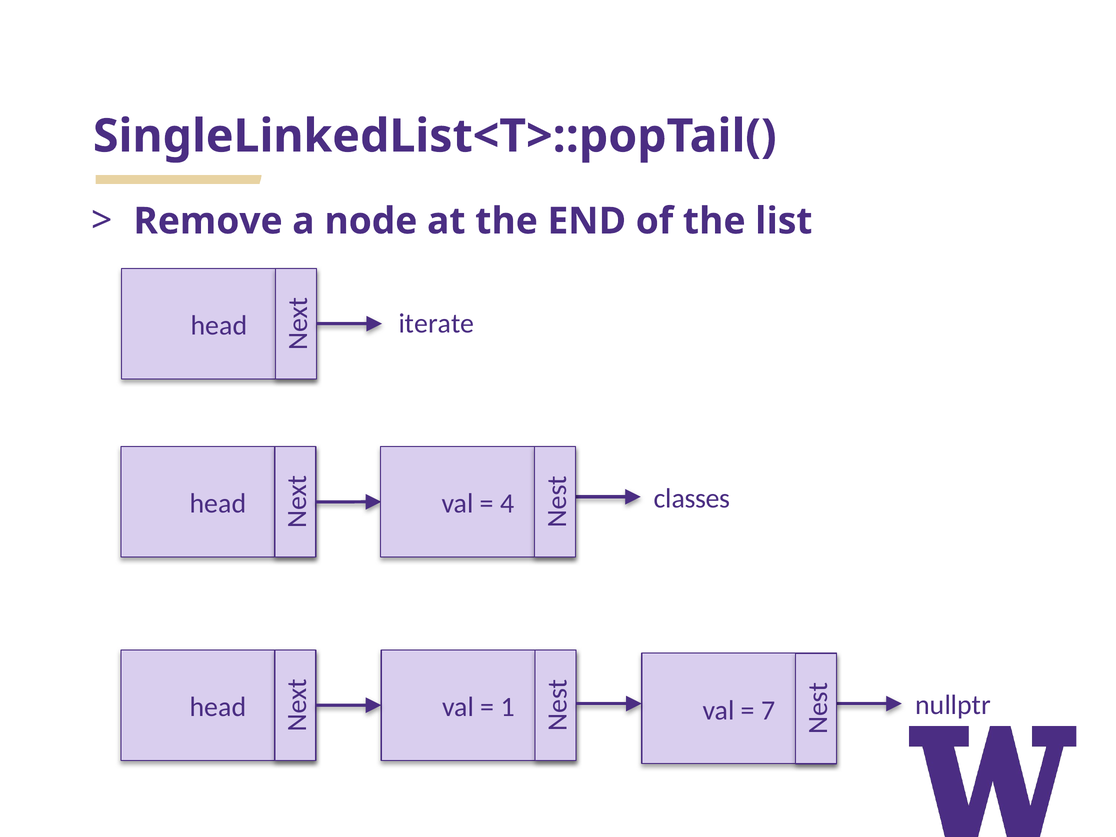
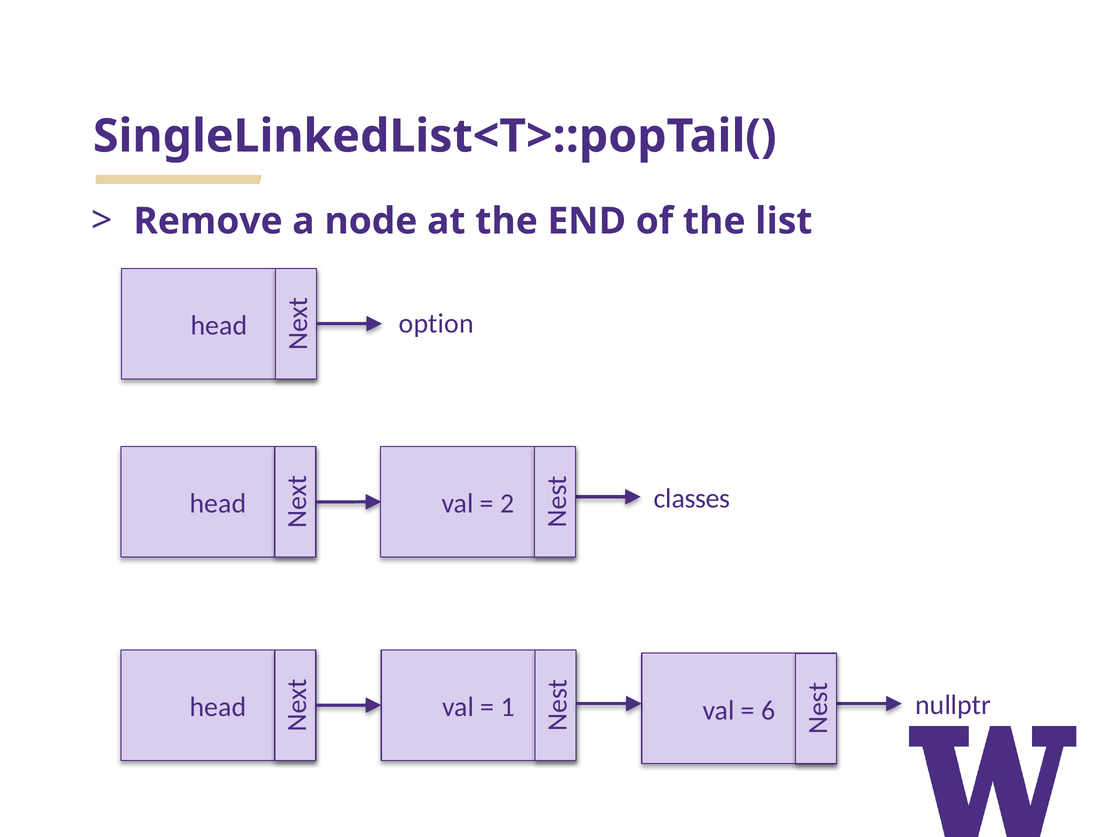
iterate: iterate -> option
4: 4 -> 2
7: 7 -> 6
